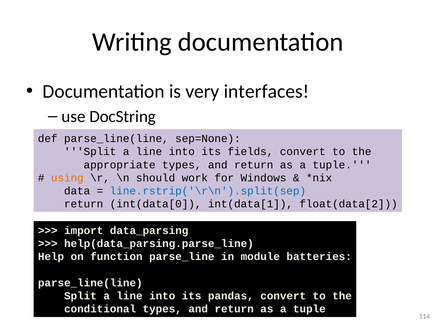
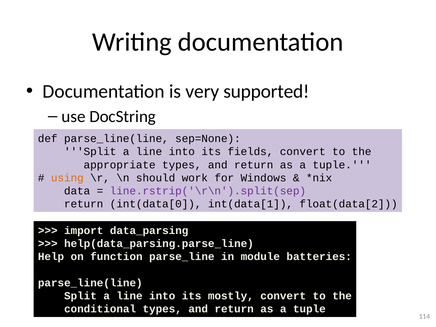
interfaces: interfaces -> supported
line.rstrip('\r\n').split(sep colour: blue -> purple
pandas: pandas -> mostly
